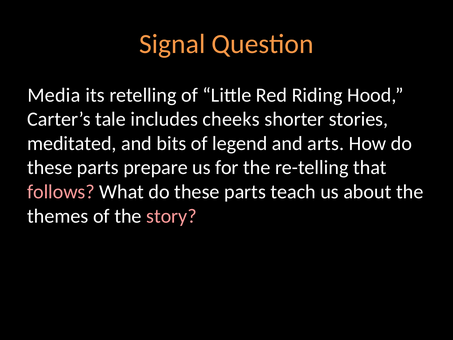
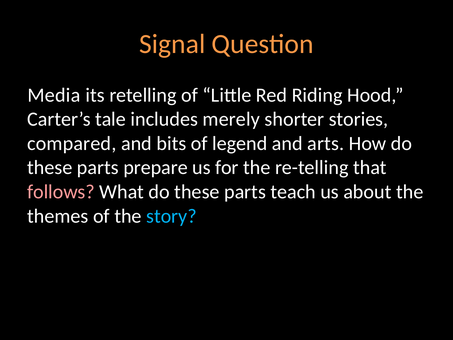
cheeks: cheeks -> merely
meditated: meditated -> compared
story colour: pink -> light blue
